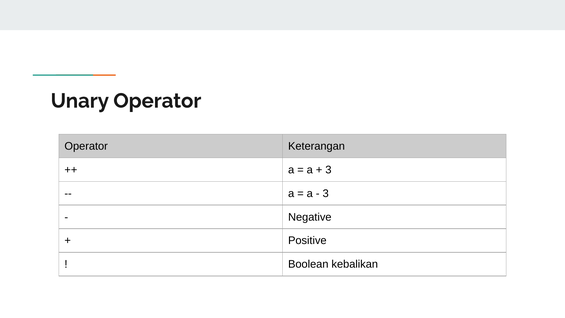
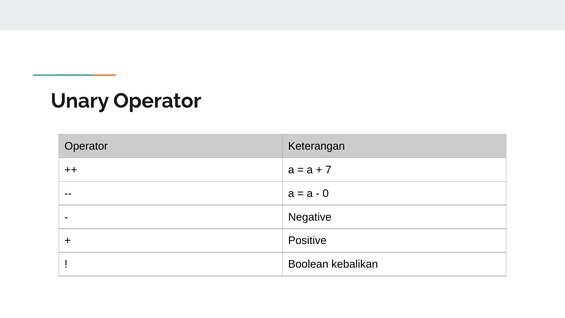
3 at (328, 170): 3 -> 7
3 at (326, 193): 3 -> 0
